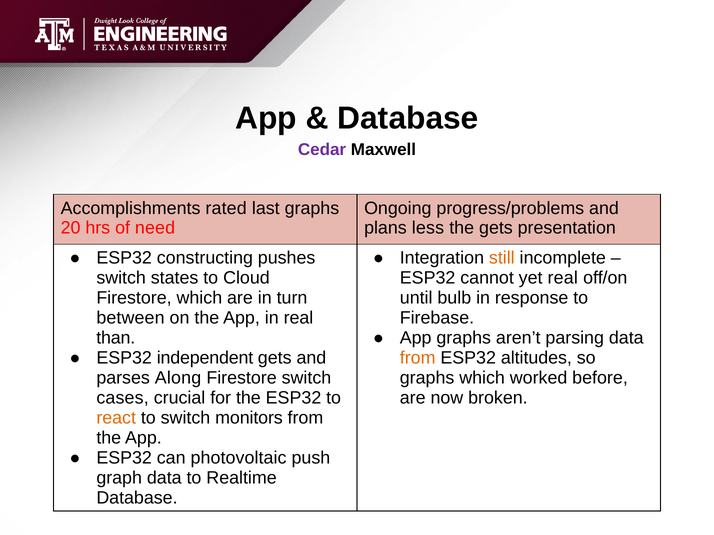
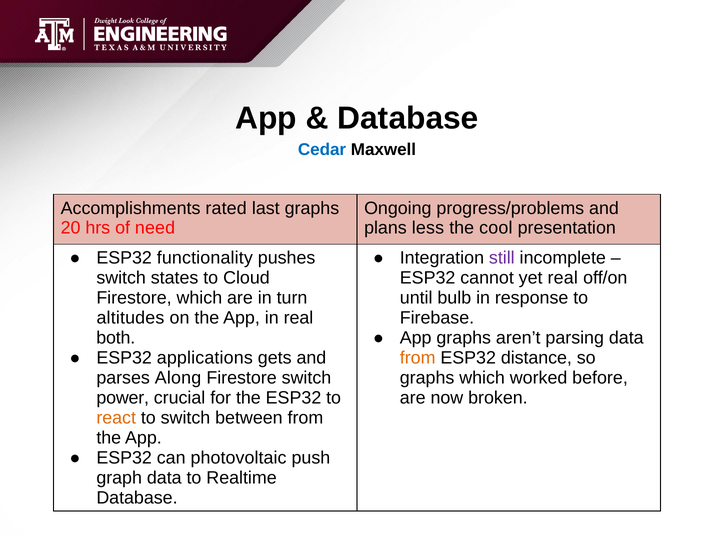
Cedar colour: purple -> blue
the gets: gets -> cool
constructing: constructing -> functionality
still colour: orange -> purple
between: between -> altitudes
than: than -> both
independent: independent -> applications
altitudes: altitudes -> distance
cases: cases -> power
monitors: monitors -> between
